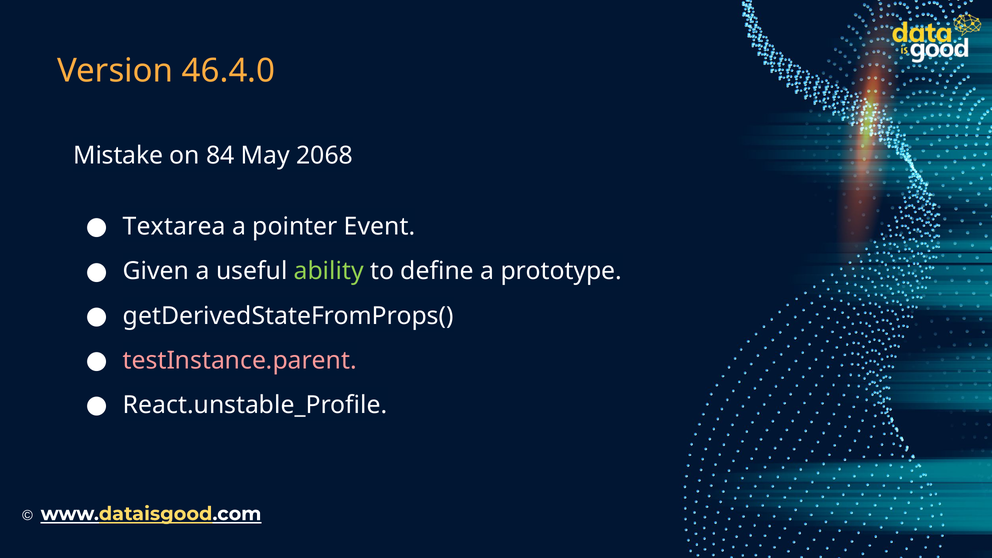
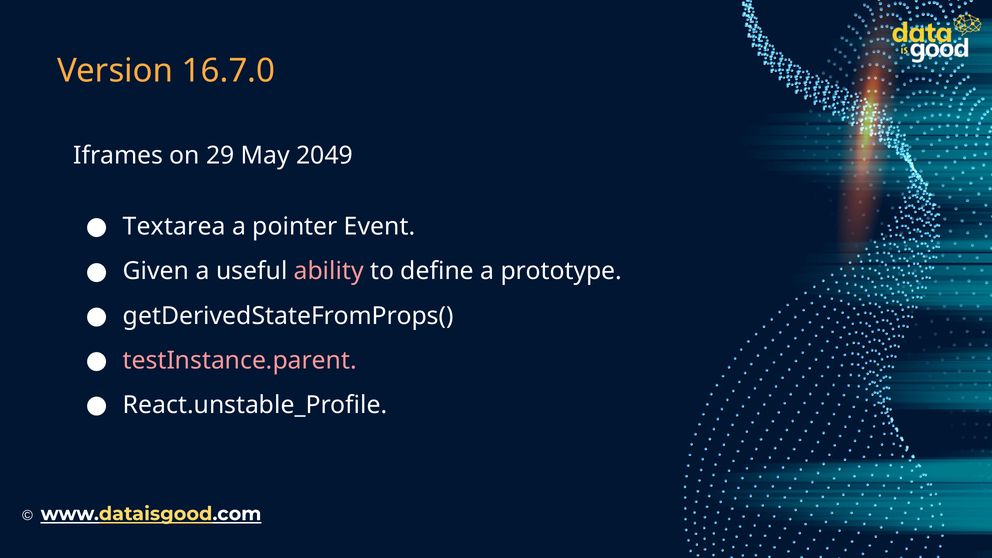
46.4.0: 46.4.0 -> 16.7.0
Mistake: Mistake -> Iframes
84: 84 -> 29
2068: 2068 -> 2049
ability colour: light green -> pink
